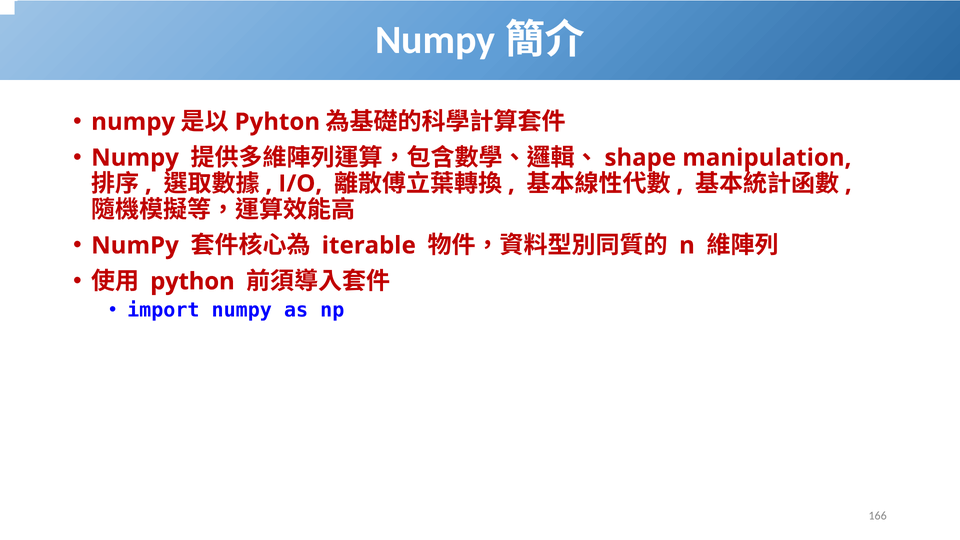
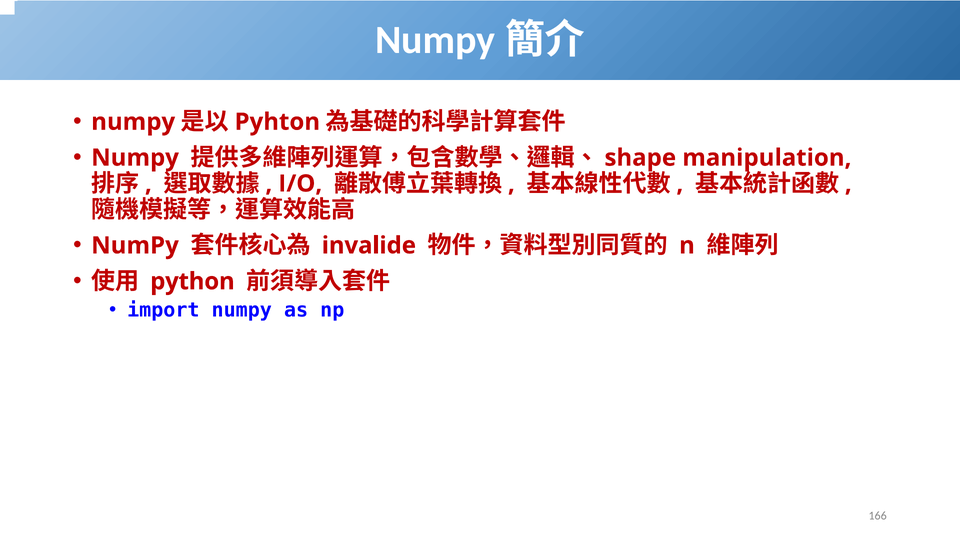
iterable: iterable -> invalide
